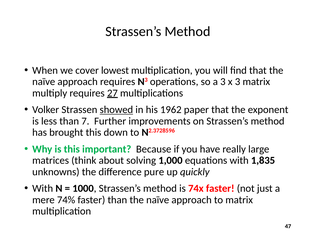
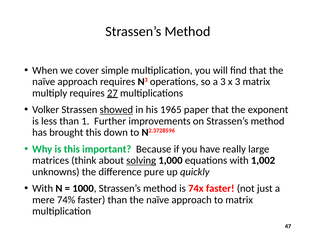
lowest: lowest -> simple
1962: 1962 -> 1965
7: 7 -> 1
solving underline: none -> present
1,835: 1,835 -> 1,002
